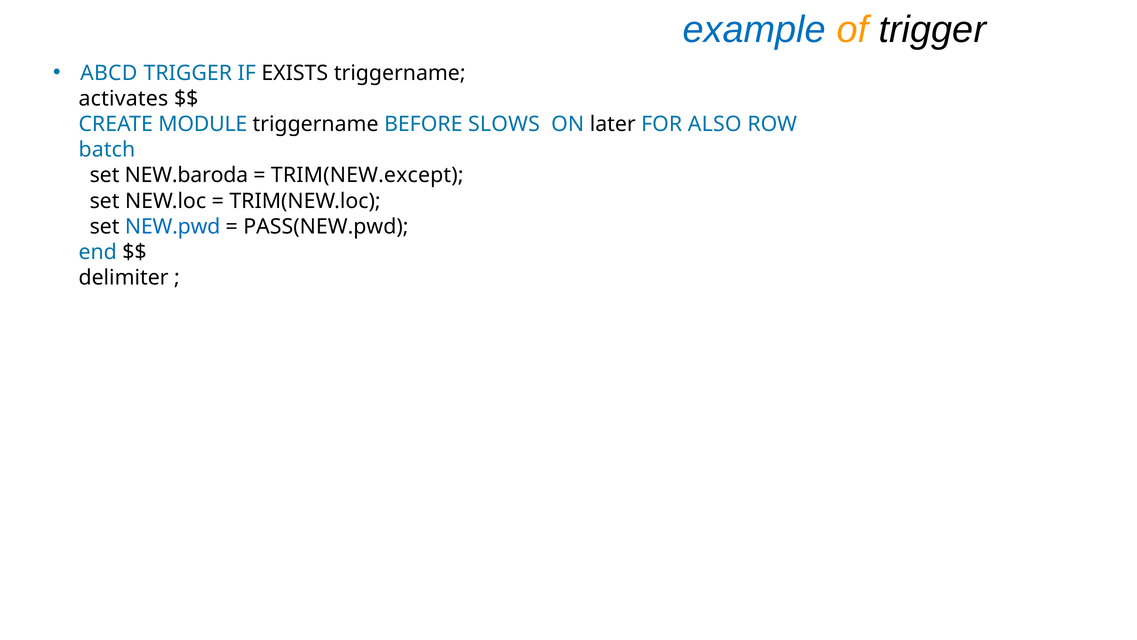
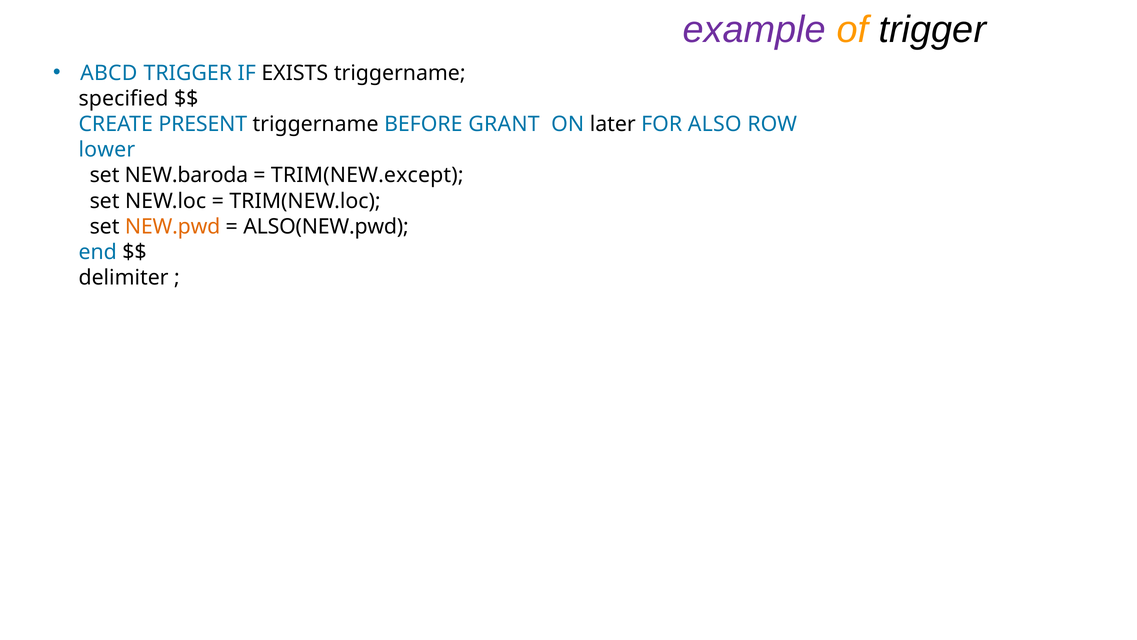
example colour: blue -> purple
activates: activates -> specified
MODULE: MODULE -> PRESENT
SLOWS: SLOWS -> GRANT
batch: batch -> lower
NEW.pwd colour: blue -> orange
PASS(NEW.pwd: PASS(NEW.pwd -> ALSO(NEW.pwd
